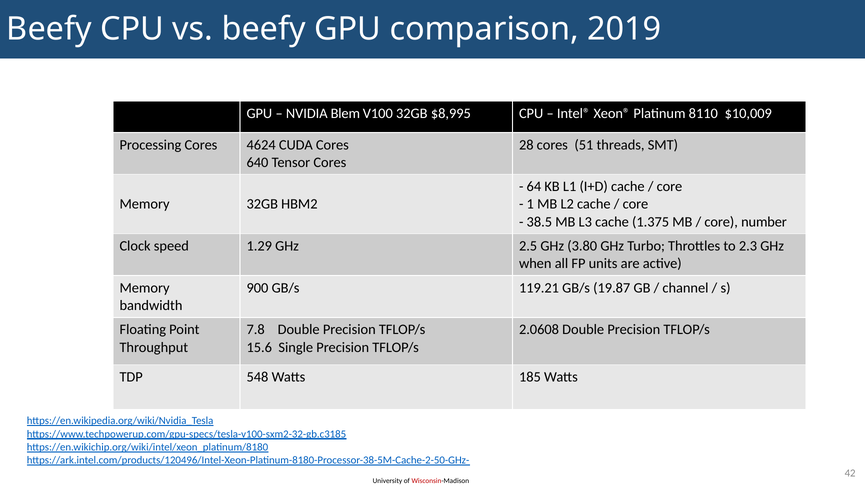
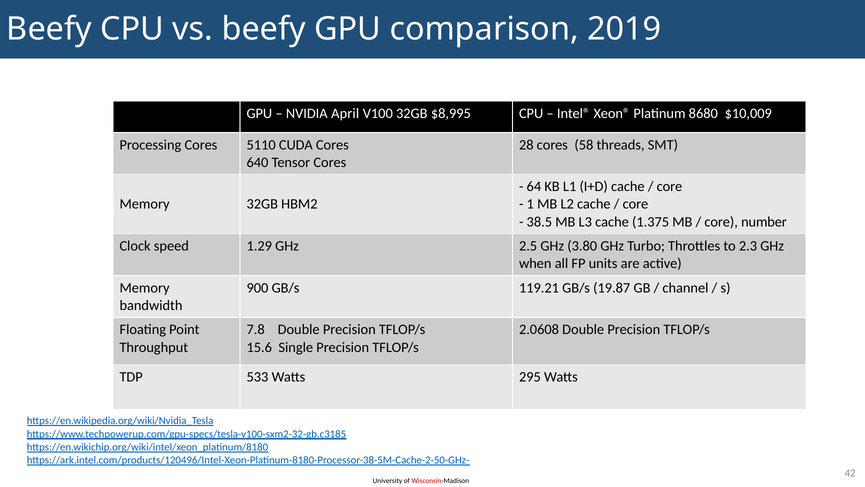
Blem: Blem -> April
8110: 8110 -> 8680
4624: 4624 -> 5110
51: 51 -> 58
548: 548 -> 533
185: 185 -> 295
